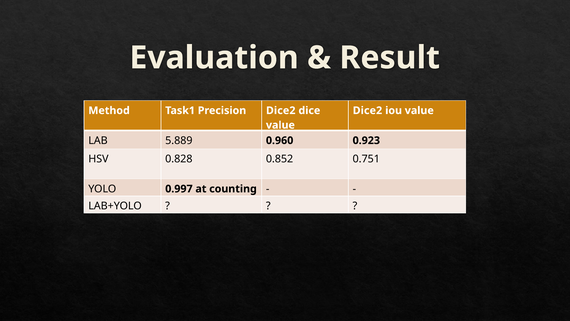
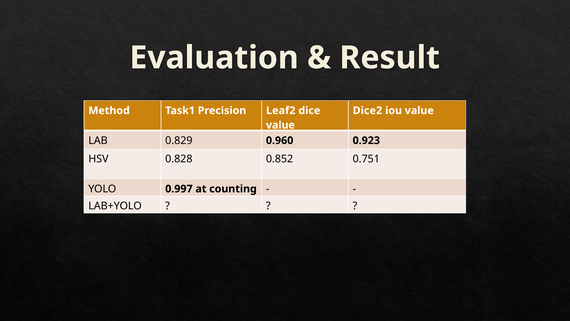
Precision Dice2: Dice2 -> Leaf2
5.889: 5.889 -> 0.829
